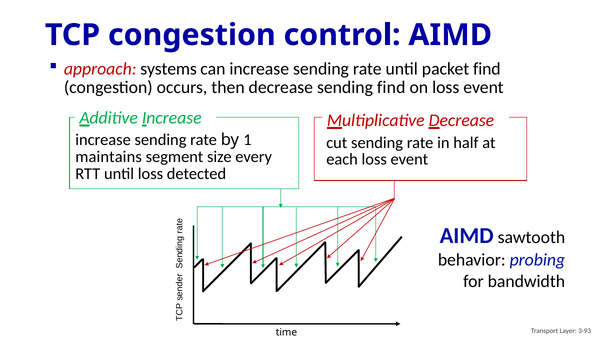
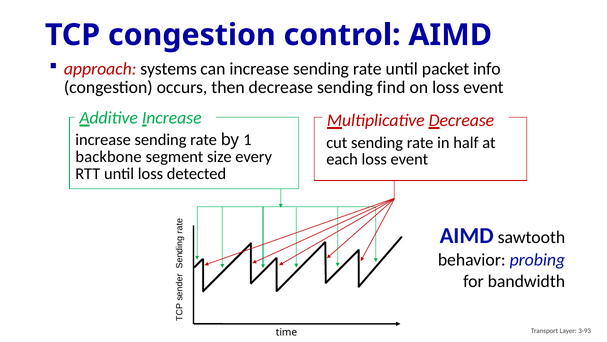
packet find: find -> info
maintains: maintains -> backbone
